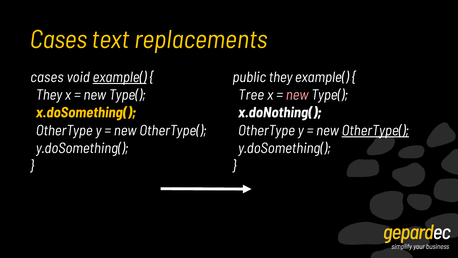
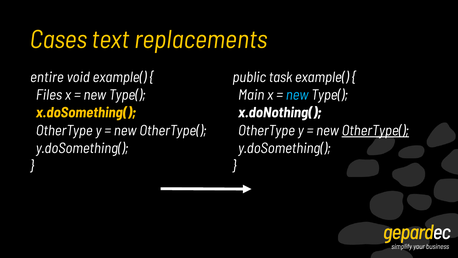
cases at (47, 77): cases -> entire
example( at (120, 77) underline: present -> none
public they: they -> task
They at (49, 95): They -> Files
Tree: Tree -> Main
new at (297, 95) colour: pink -> light blue
